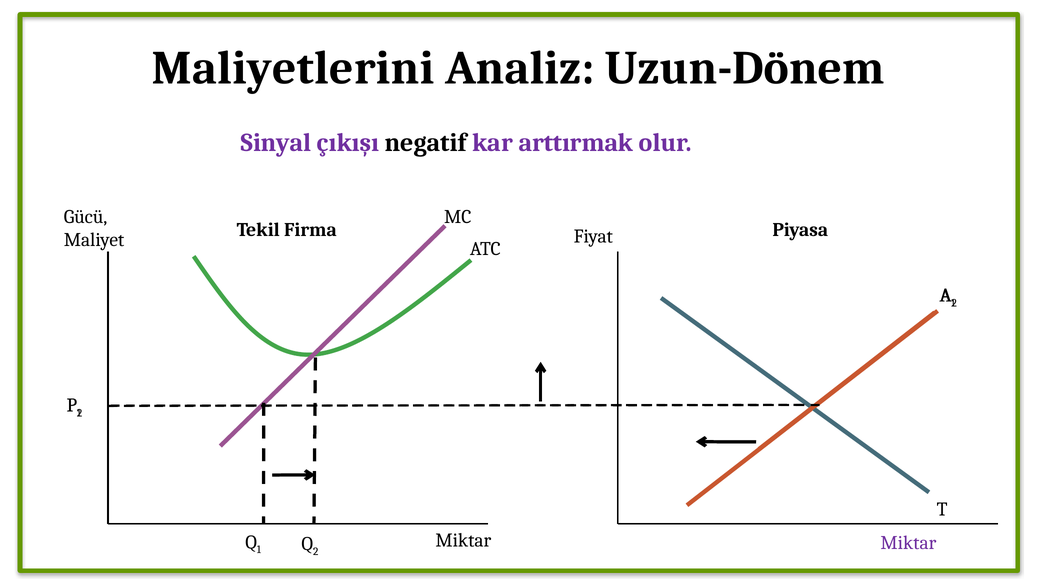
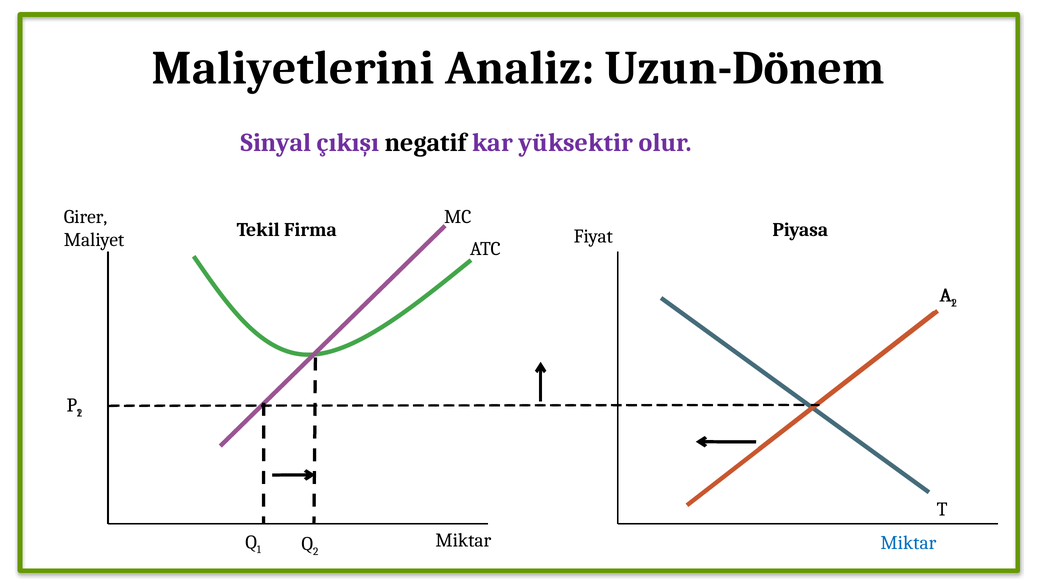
arttırmak: arttırmak -> yüksektir
Gücü: Gücü -> Girer
Miktar at (908, 543) colour: purple -> blue
